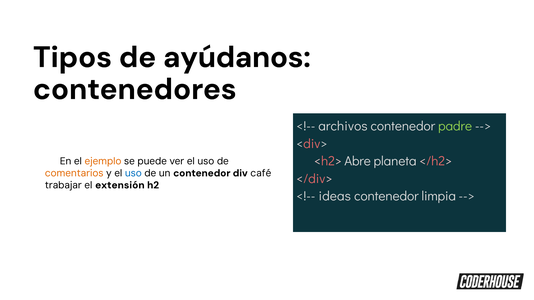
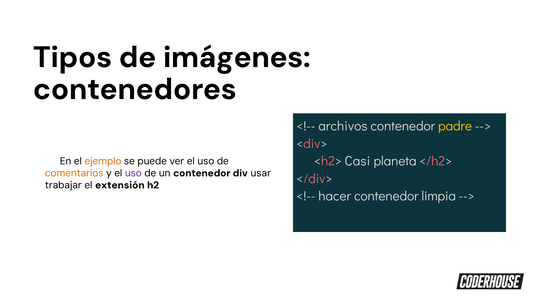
ayúdanos: ayúdanos -> imágenes
padre colour: light green -> yellow
Abre: Abre -> Casi
uso at (133, 173) colour: blue -> purple
café: café -> usar
ideas: ideas -> hacer
